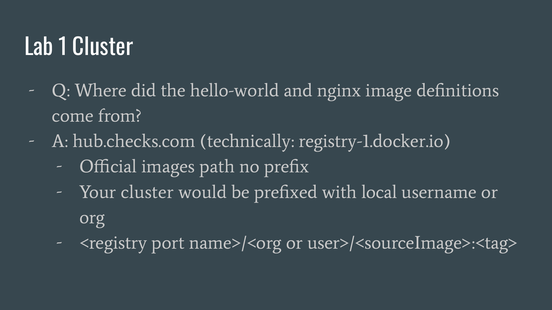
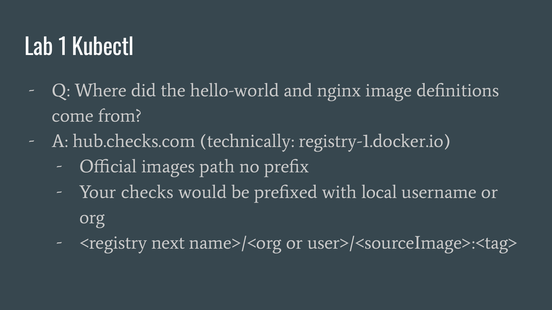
1 Cluster: Cluster -> Kubectl
Your cluster: cluster -> checks
port: port -> next
